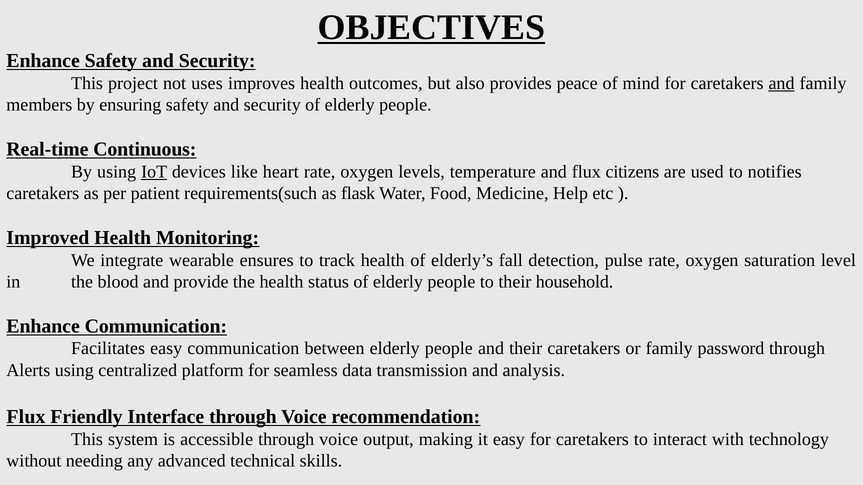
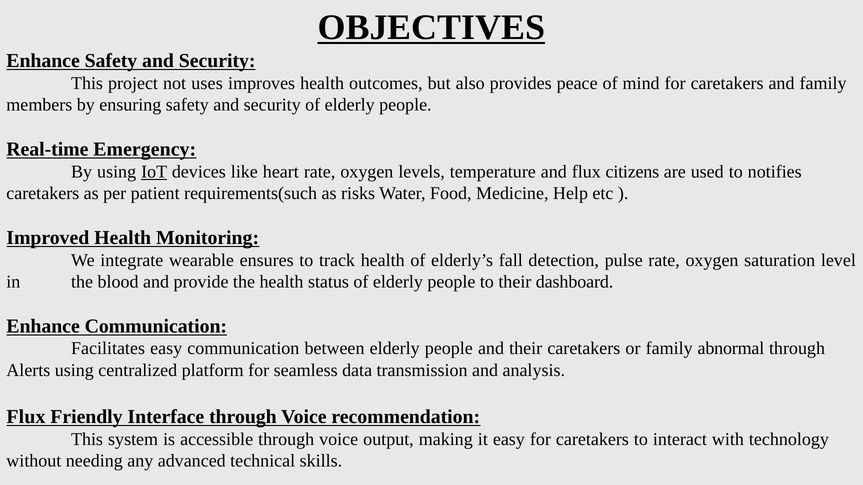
and at (782, 83) underline: present -> none
Continuous: Continuous -> Emergency
flask: flask -> risks
household: household -> dashboard
password: password -> abnormal
